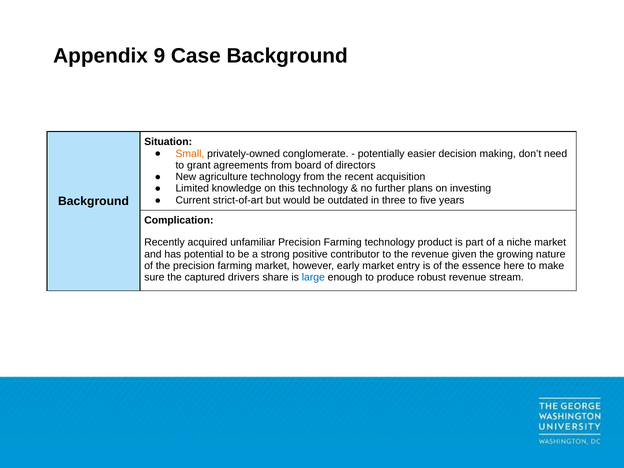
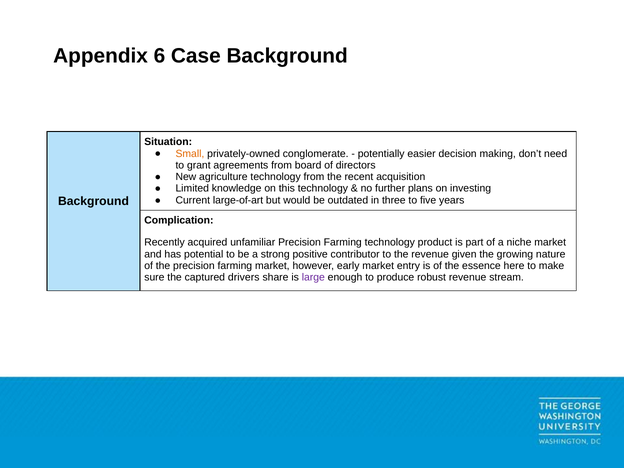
9: 9 -> 6
strict-of-art: strict-of-art -> large-of-art
large colour: blue -> purple
